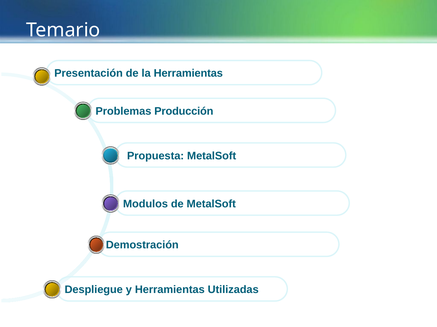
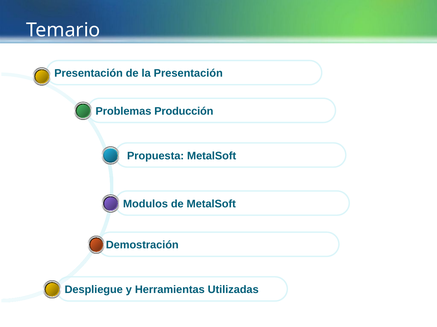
la Herramientas: Herramientas -> Presentación
